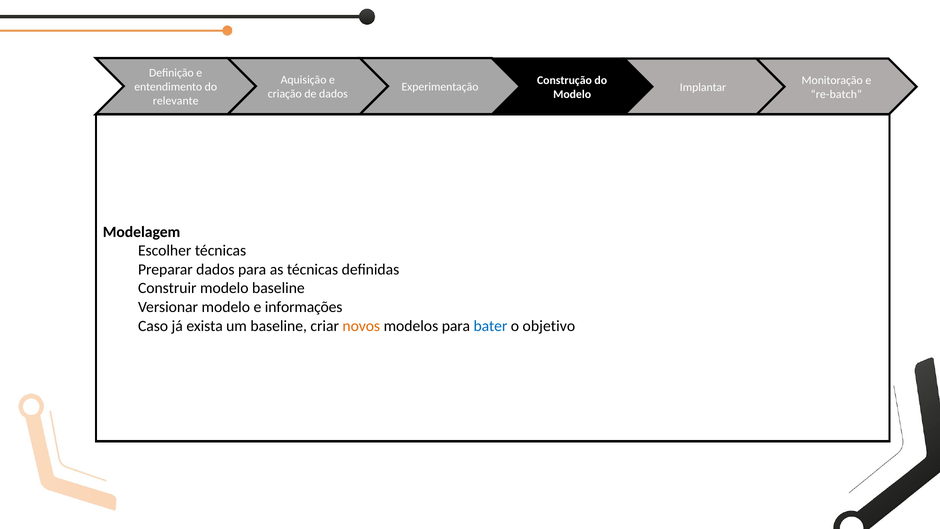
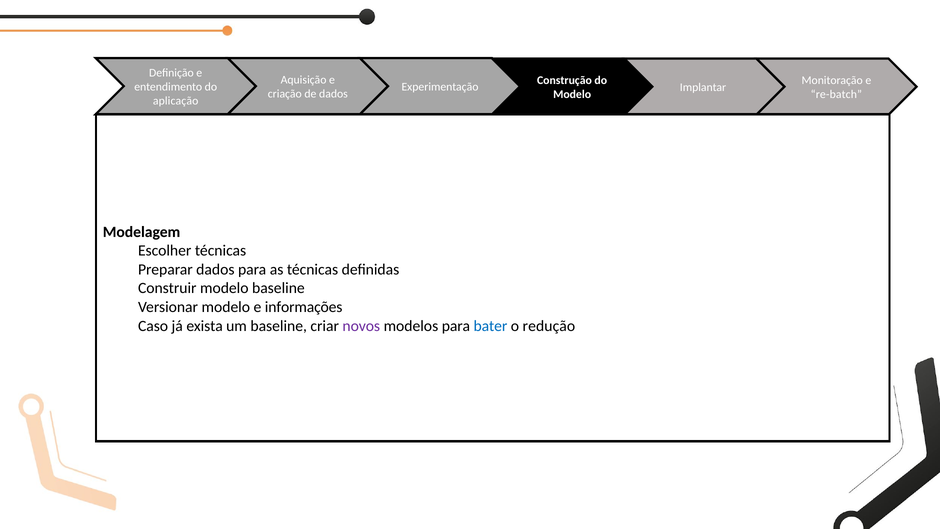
relevante: relevante -> aplicação
novos colour: orange -> purple
objetivo: objetivo -> redução
